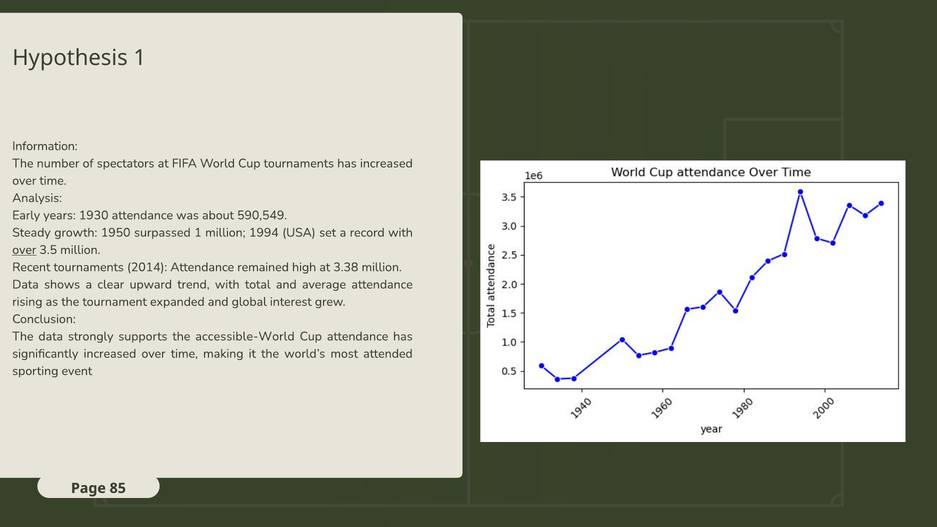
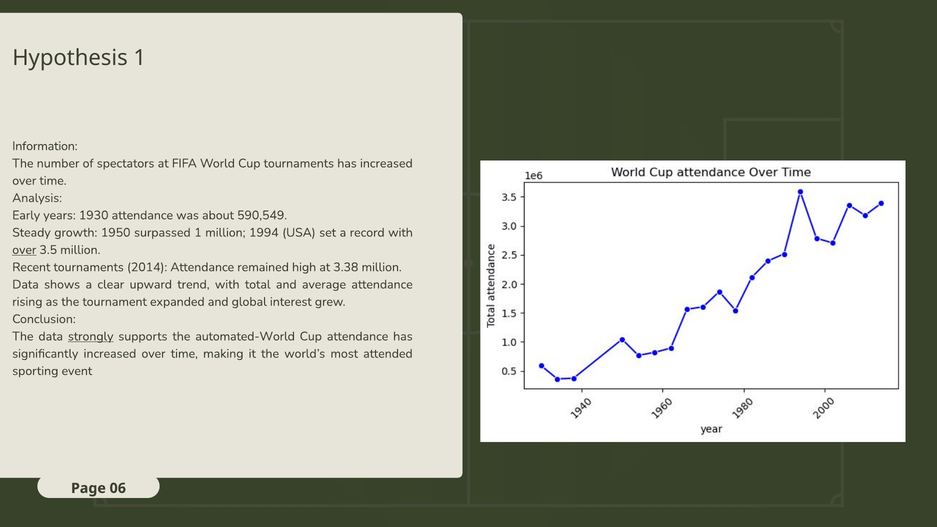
strongly underline: none -> present
accessible-World: accessible-World -> automated-World
85: 85 -> 06
